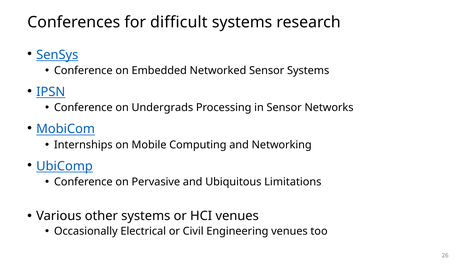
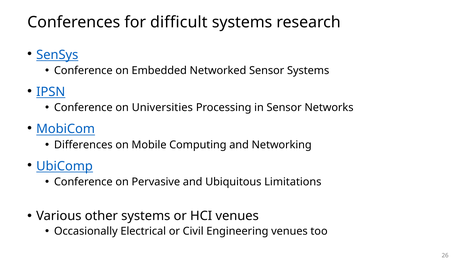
Undergrads: Undergrads -> Universities
Internships: Internships -> Differences
